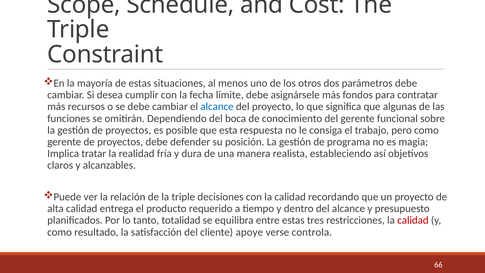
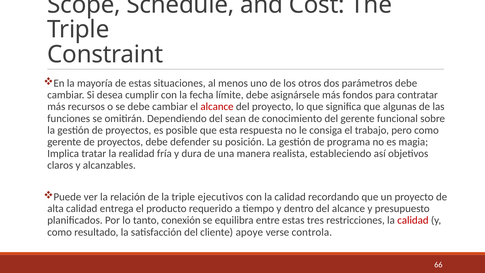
alcance at (217, 107) colour: blue -> red
boca: boca -> sean
decisiones: decisiones -> ejecutivos
totalidad: totalidad -> conexión
